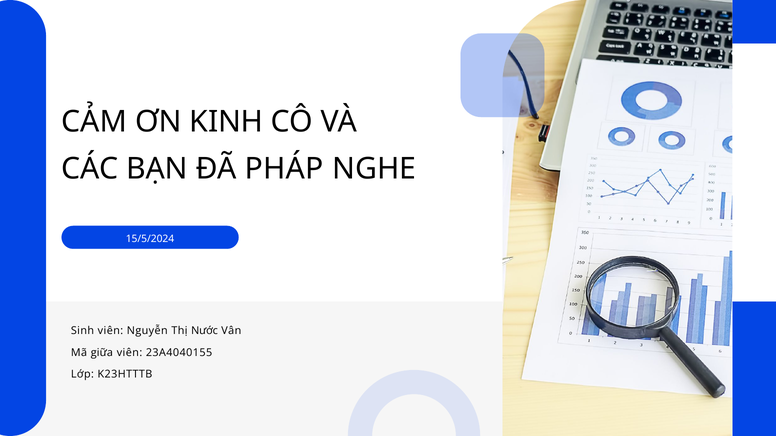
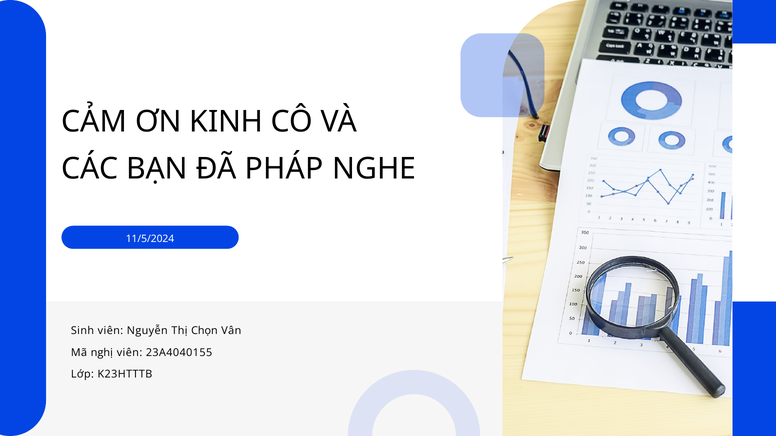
15/5/2024: 15/5/2024 -> 11/5/2024
Nước: Nước -> Chọn
giữa: giữa -> nghị
